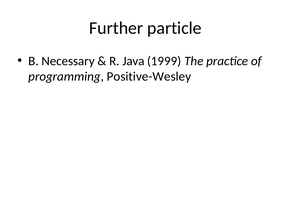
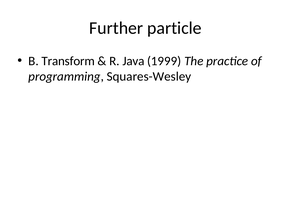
Necessary: Necessary -> Transform
Positive-Wesley: Positive-Wesley -> Squares-Wesley
